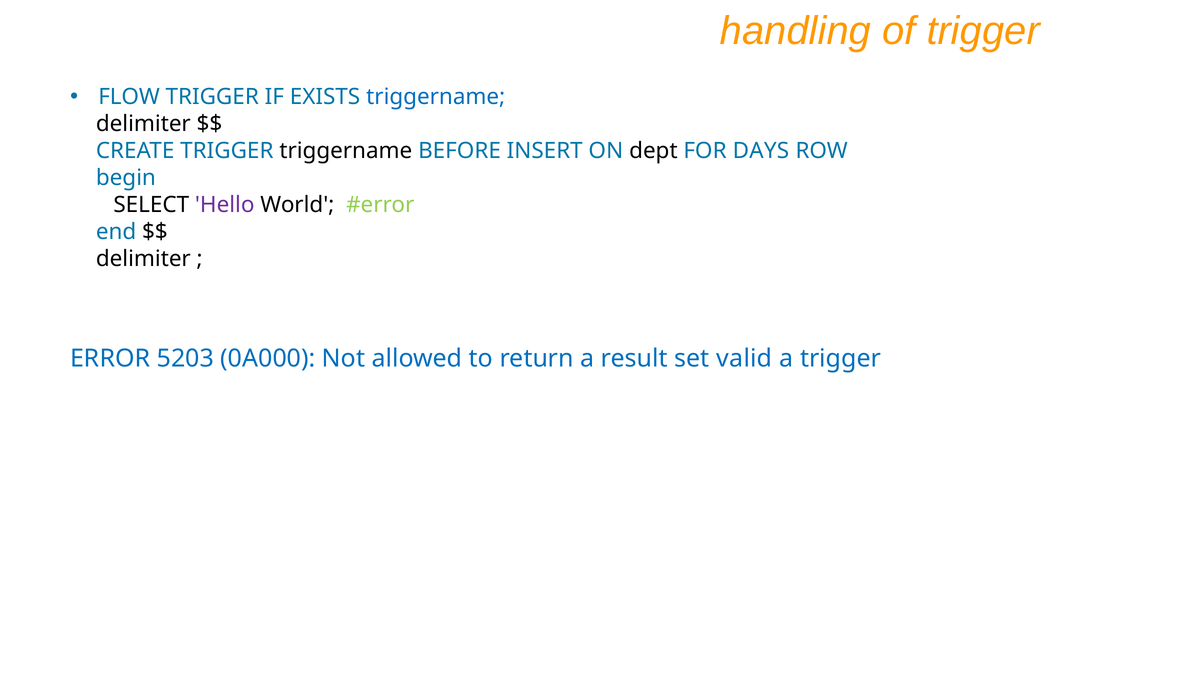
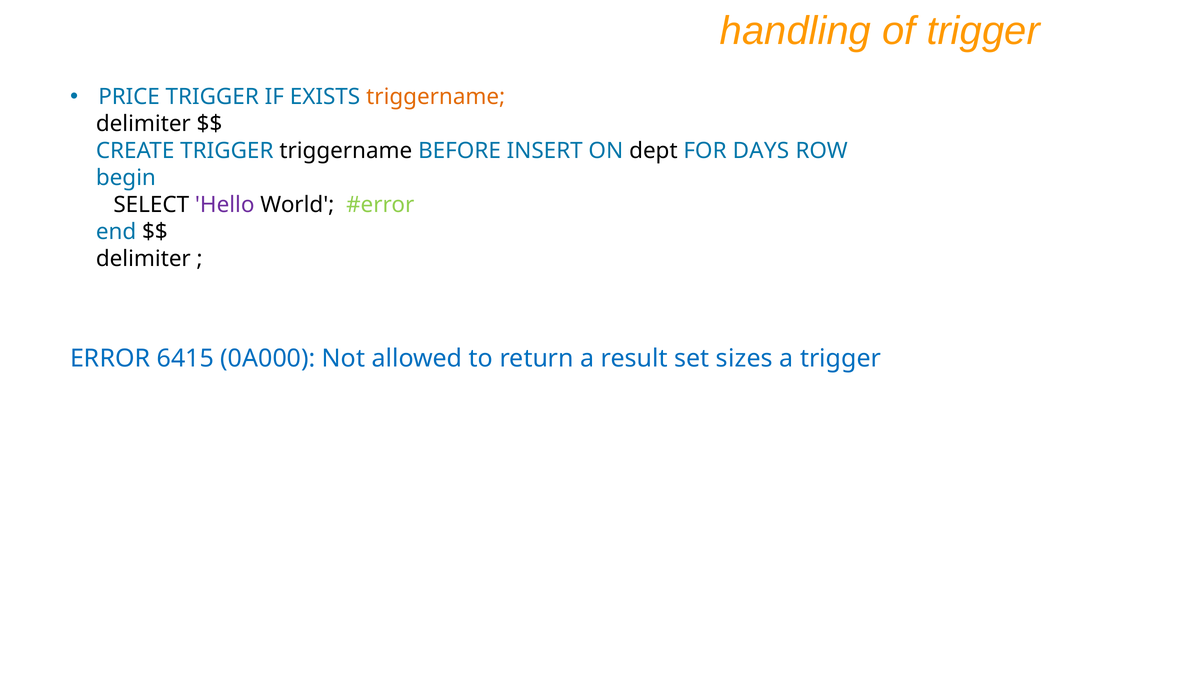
FLOW: FLOW -> PRICE
triggername at (436, 97) colour: blue -> orange
5203: 5203 -> 6415
valid: valid -> sizes
